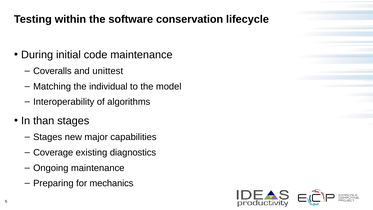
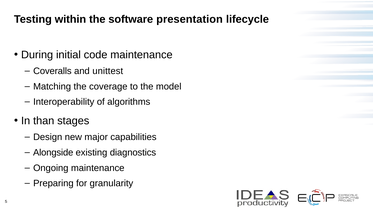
conservation: conservation -> presentation
individual: individual -> coverage
Stages at (48, 137): Stages -> Design
Coverage: Coverage -> Alongside
mechanics: mechanics -> granularity
